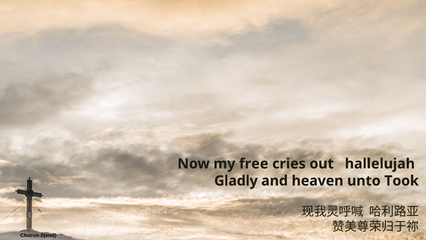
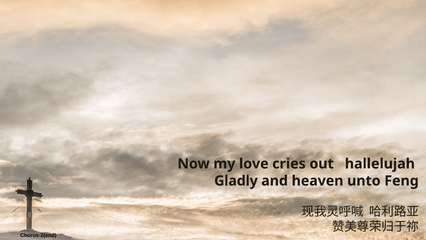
free: free -> love
Took: Took -> Feng
